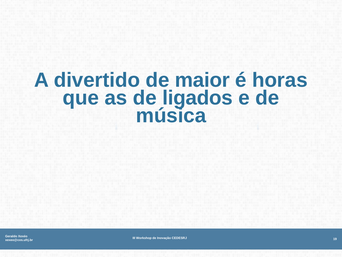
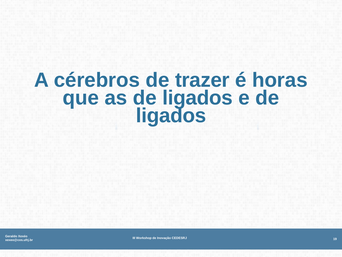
divertido: divertido -> cérebros
maior: maior -> trazer
música at (171, 115): música -> ligados
